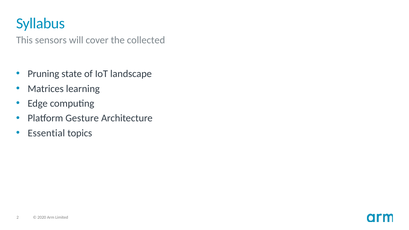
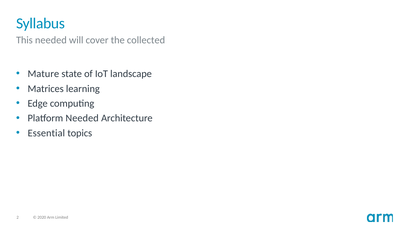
This sensors: sensors -> needed
Pruning: Pruning -> Mature
Platform Gesture: Gesture -> Needed
